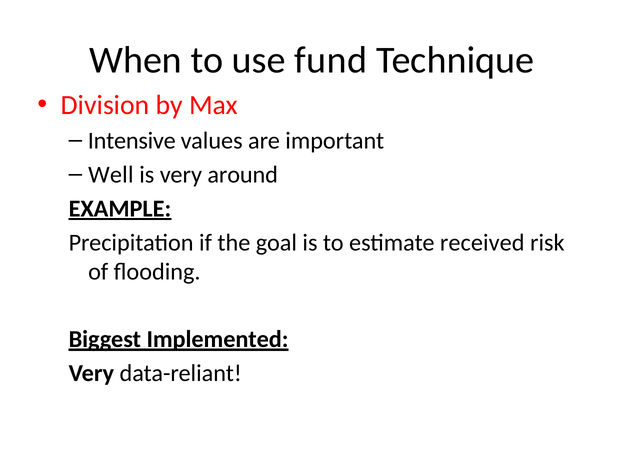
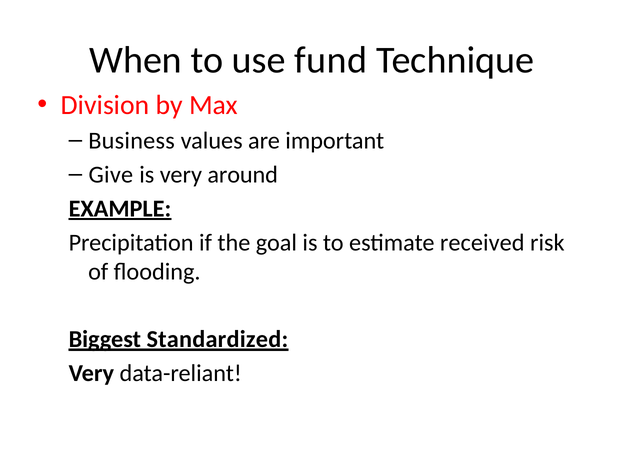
Intensive: Intensive -> Business
Well: Well -> Give
Implemented: Implemented -> Standardized
